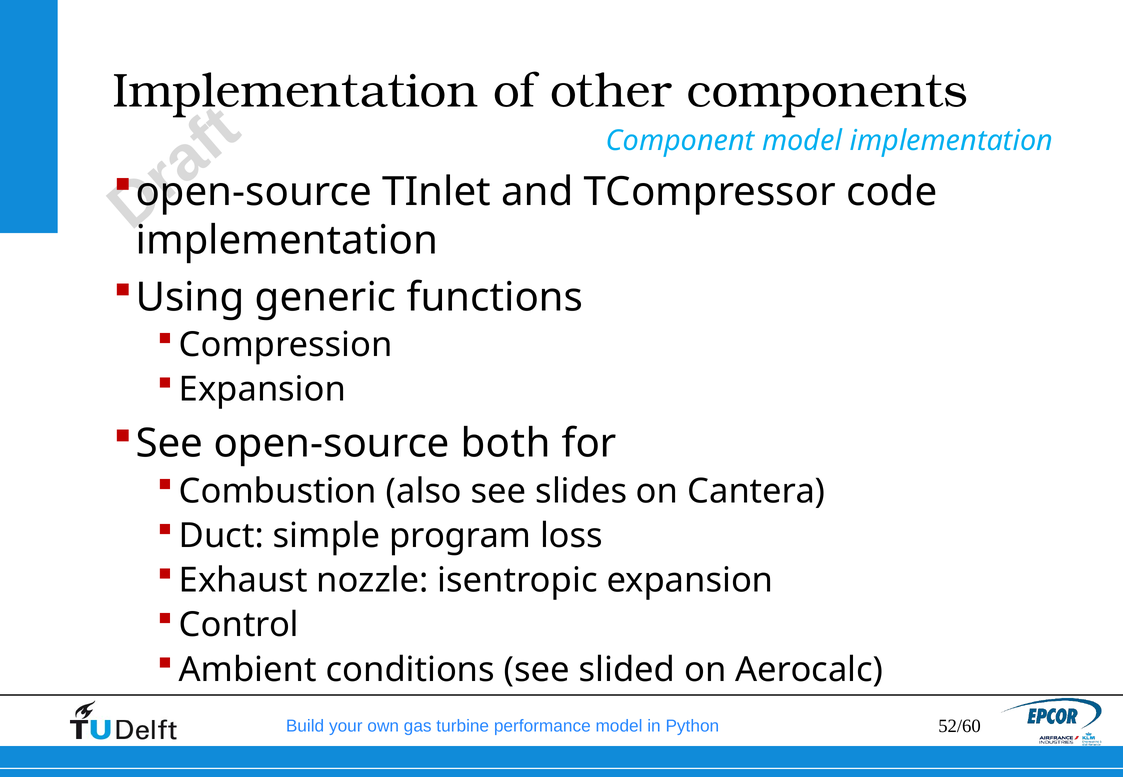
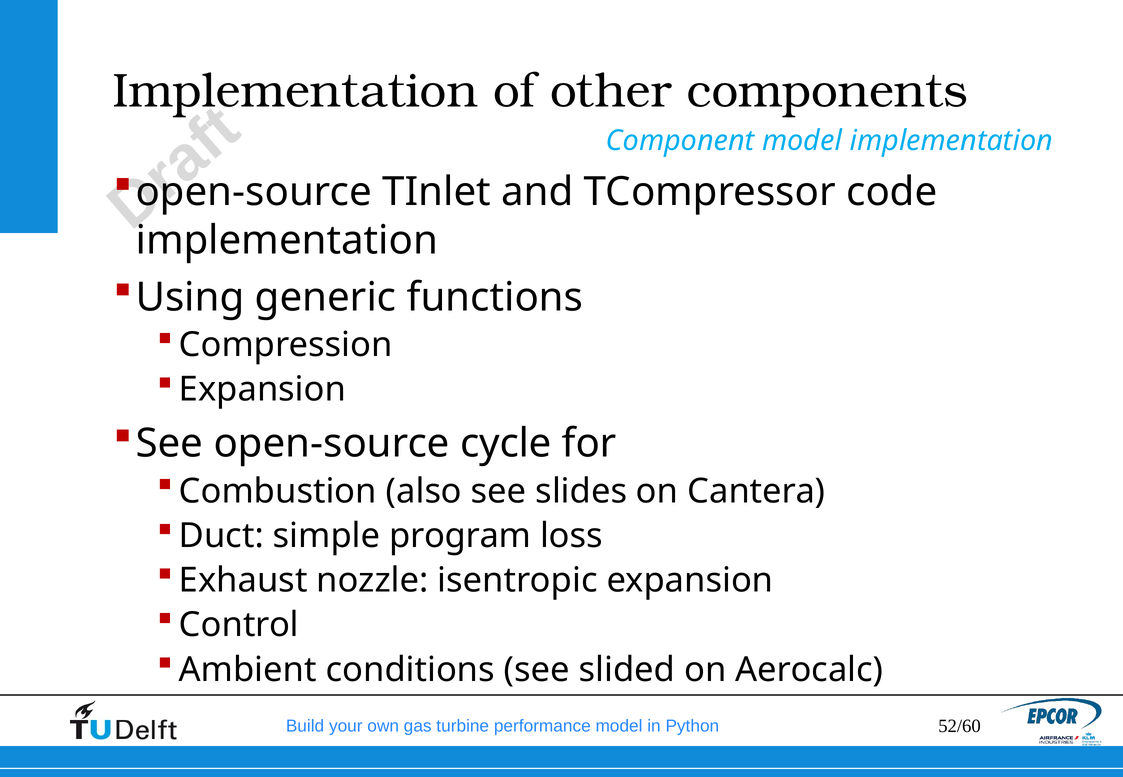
both: both -> cycle
